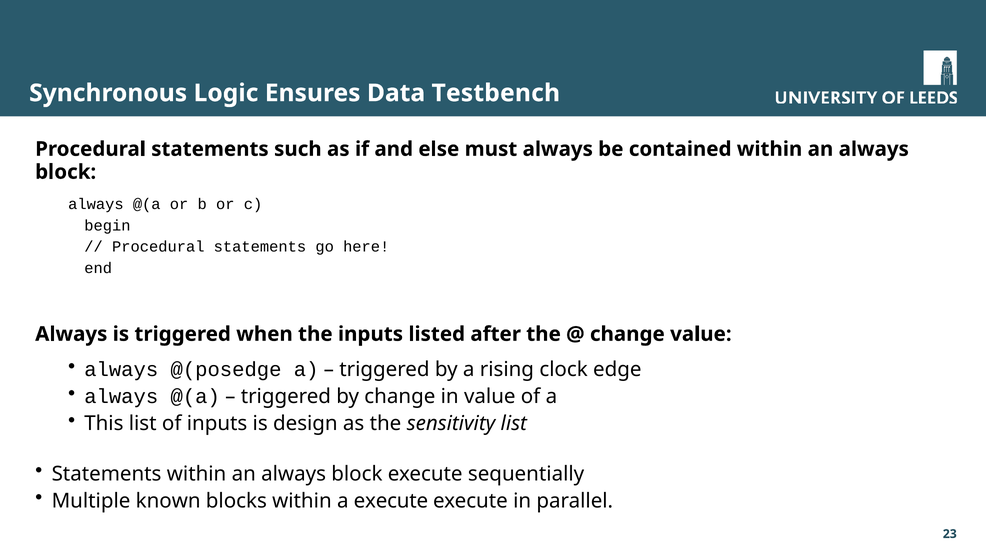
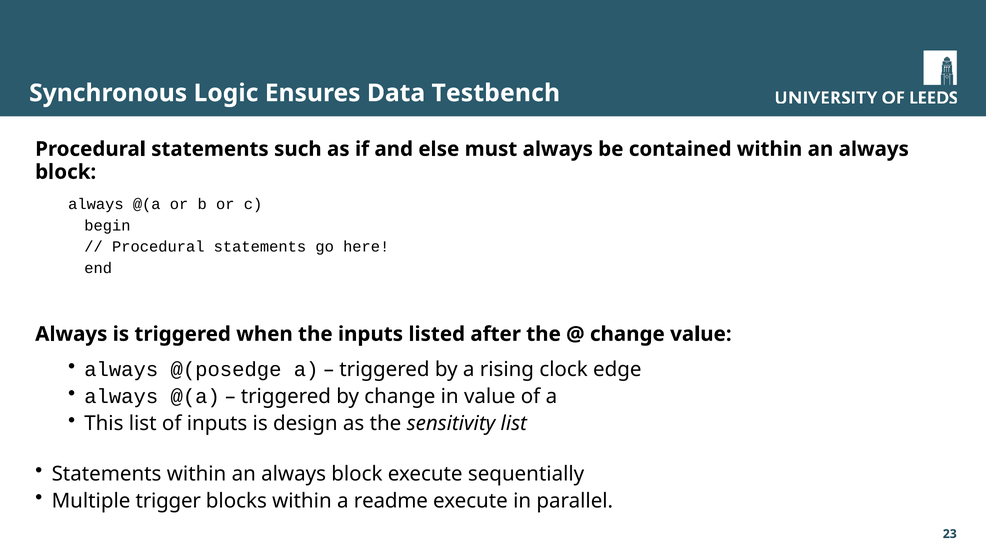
known: known -> trigger
a execute: execute -> readme
